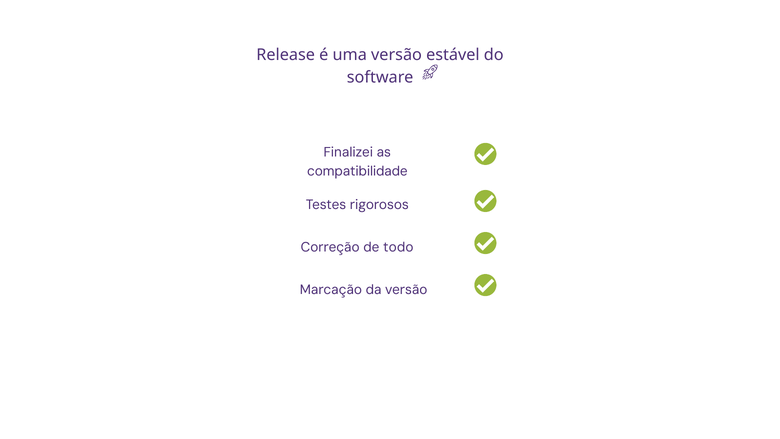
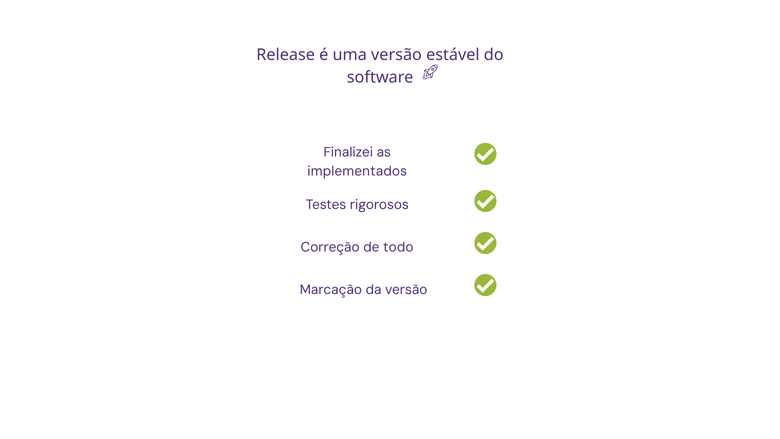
compatibilidade: compatibilidade -> implementados
